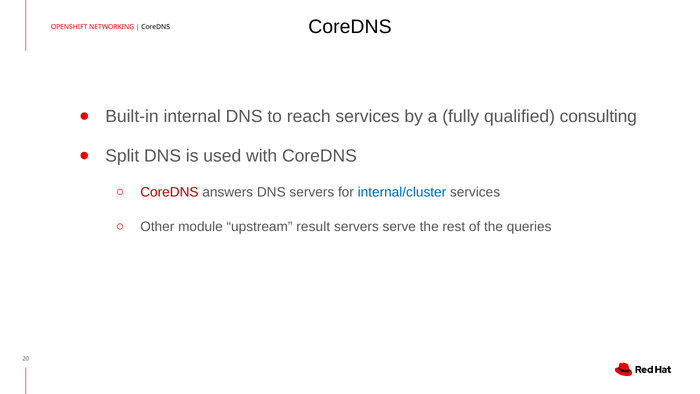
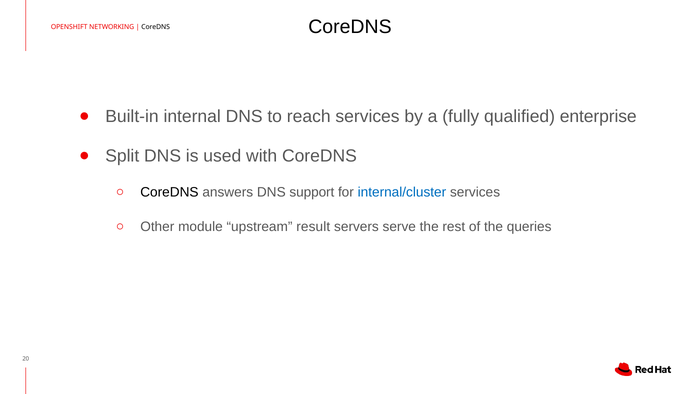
consulting: consulting -> enterprise
CoreDNS at (169, 192) colour: red -> black
DNS servers: servers -> support
